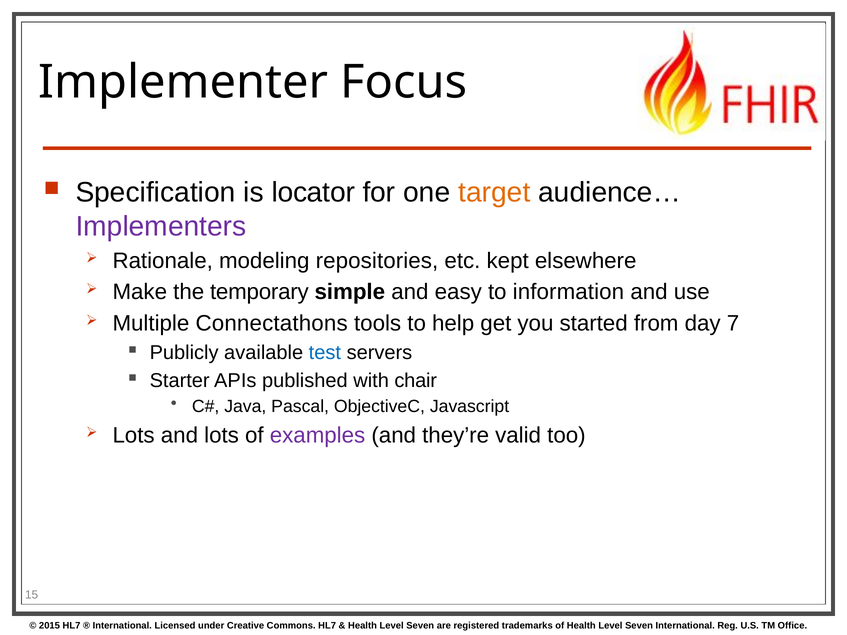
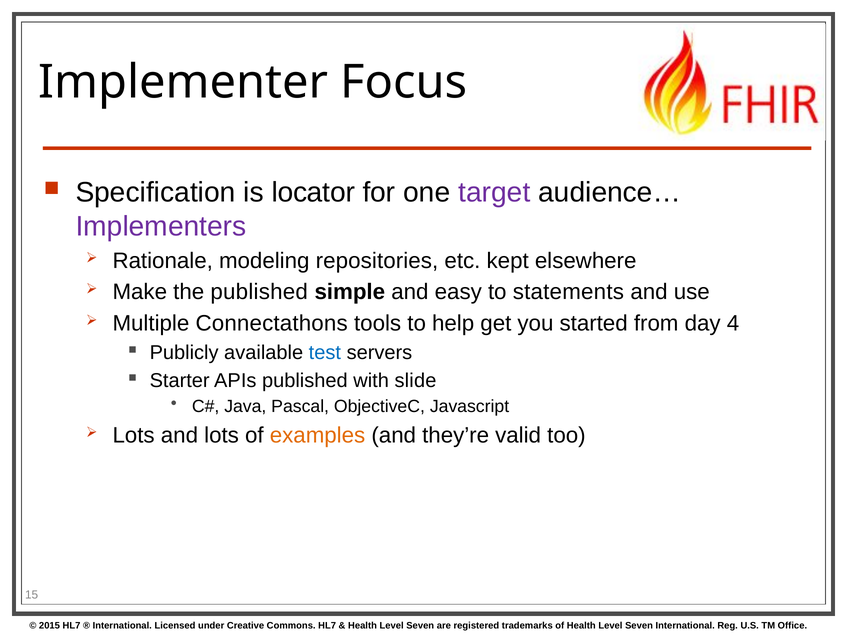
target colour: orange -> purple
the temporary: temporary -> published
information: information -> statements
7: 7 -> 4
chair: chair -> slide
examples colour: purple -> orange
